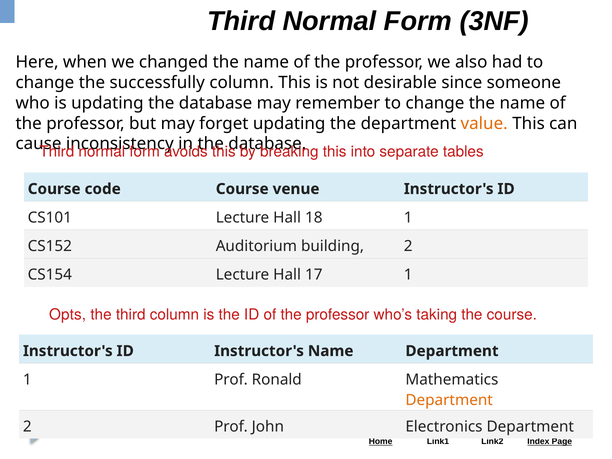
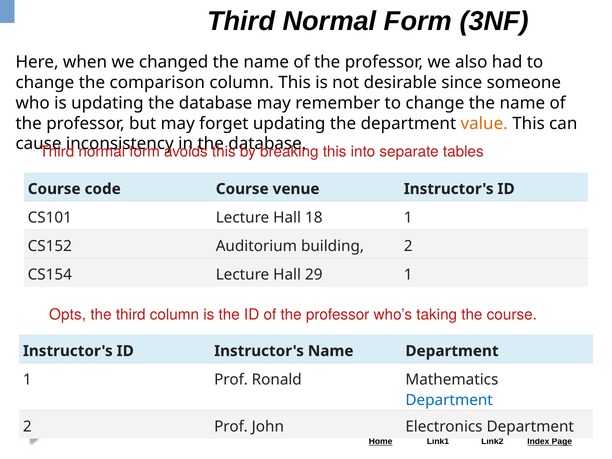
successfully: successfully -> comparison
17: 17 -> 29
Department at (449, 400) colour: orange -> blue
